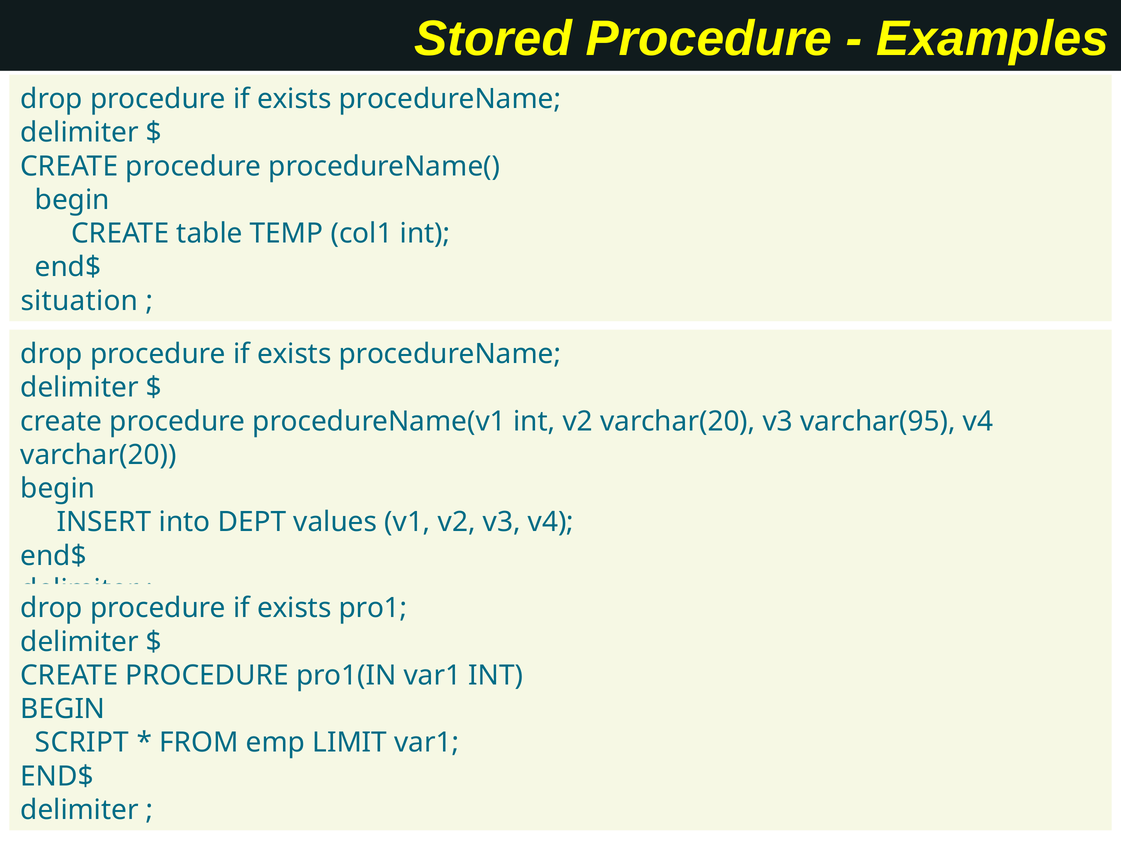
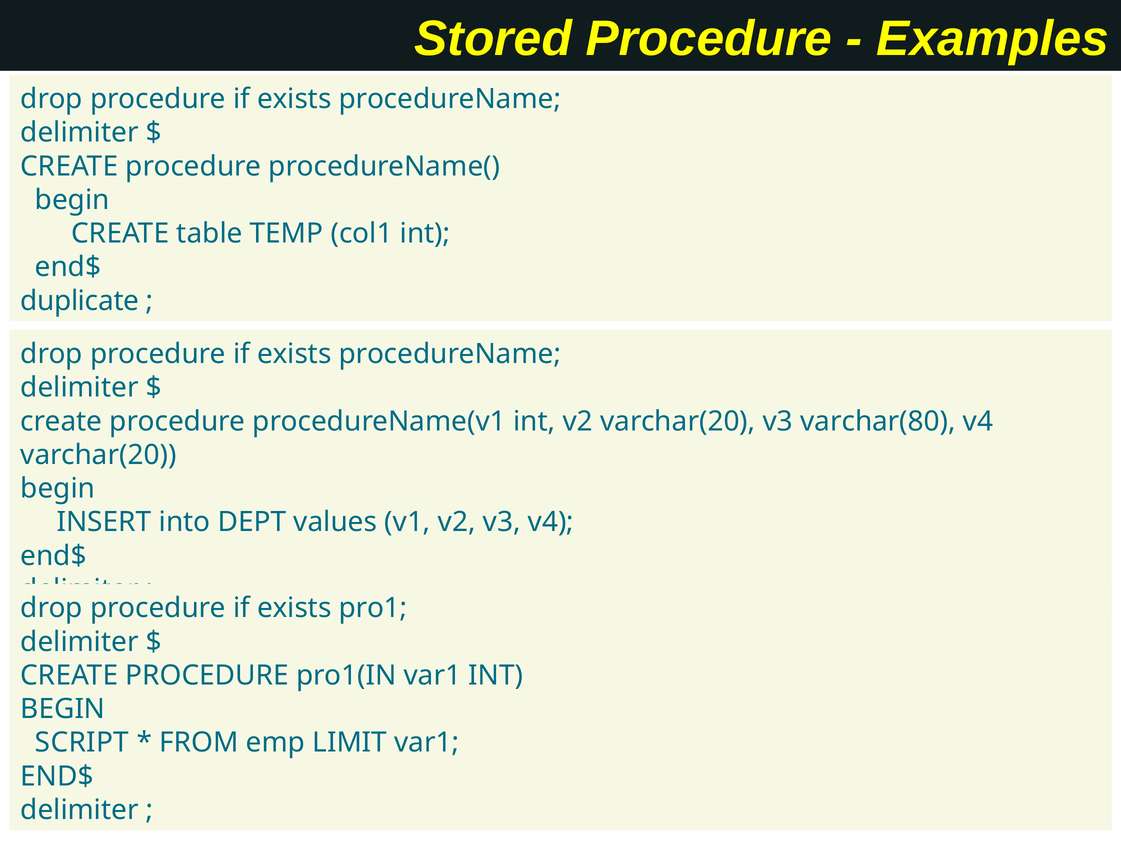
situation: situation -> duplicate
varchar(95: varchar(95 -> varchar(80
